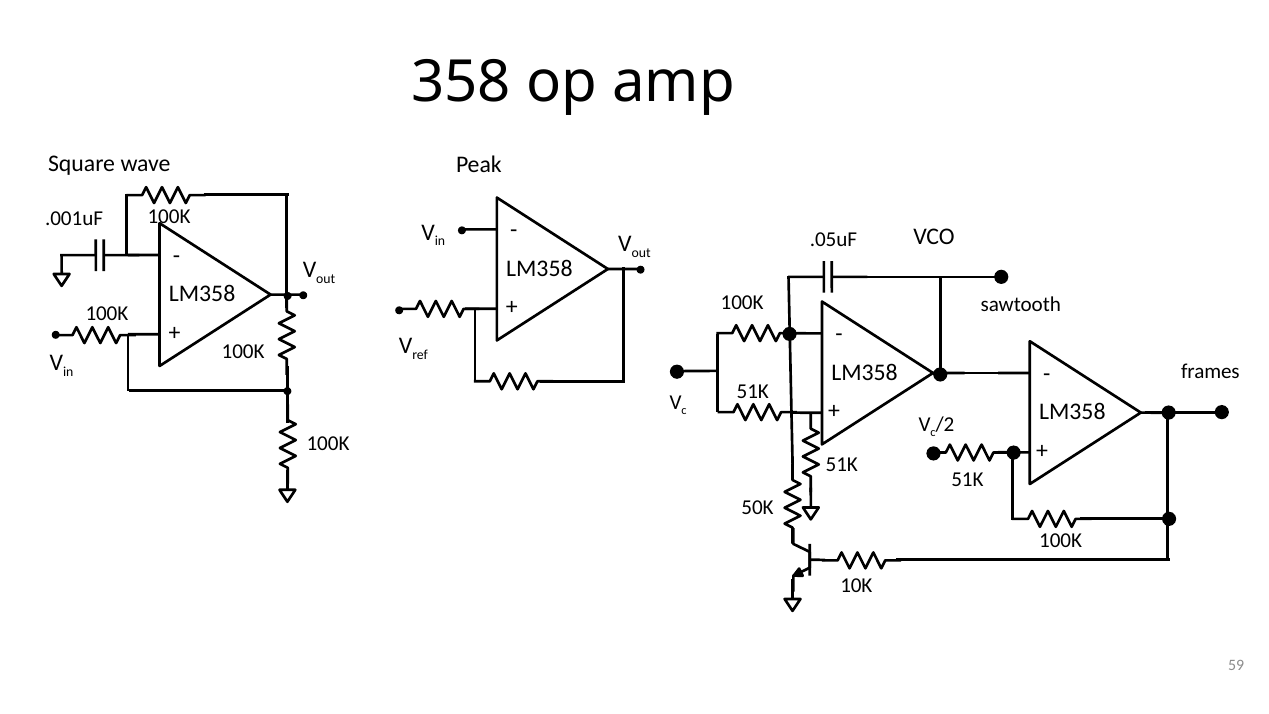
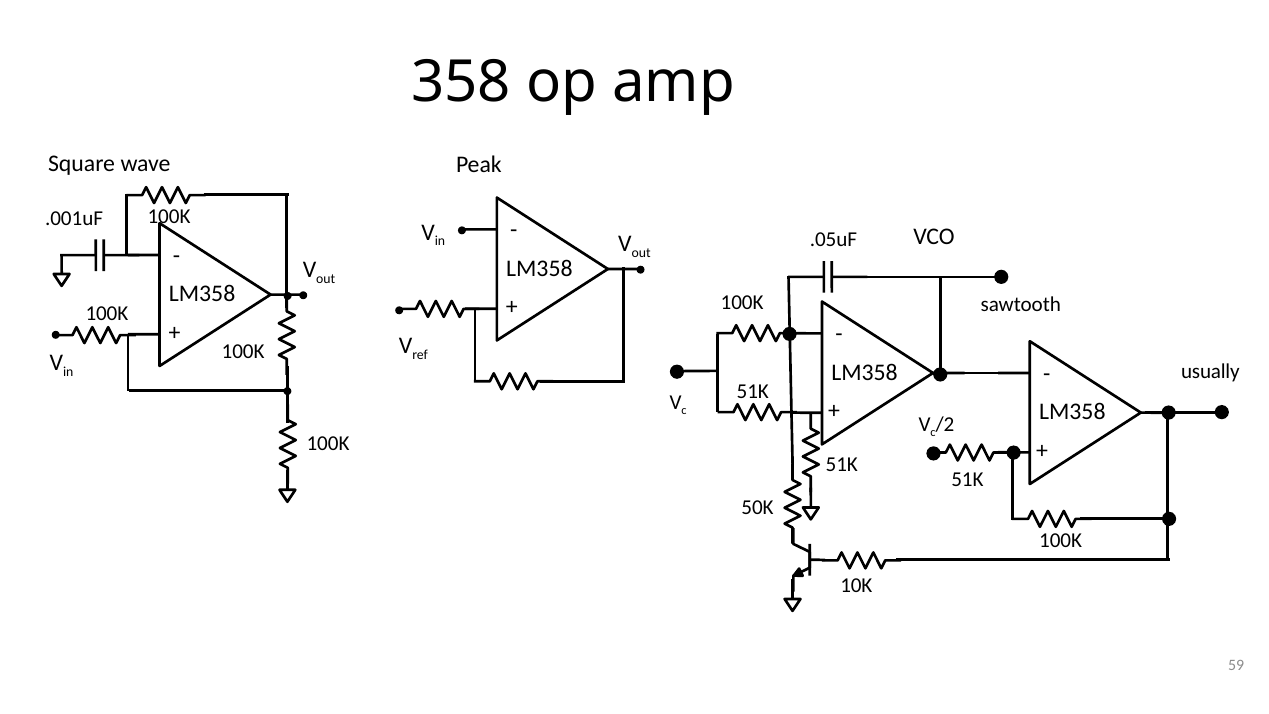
frames: frames -> usually
